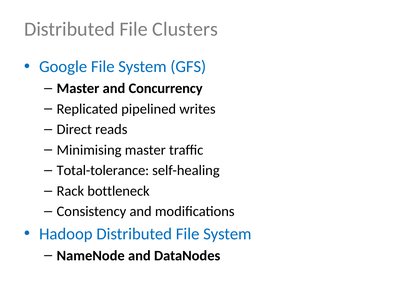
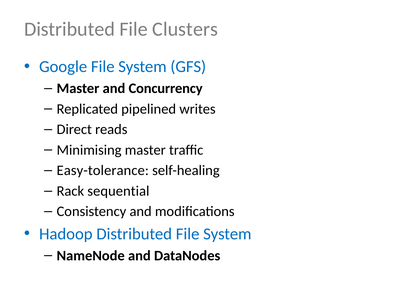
Total-tolerance: Total-tolerance -> Easy-tolerance
bottleneck: bottleneck -> sequential
